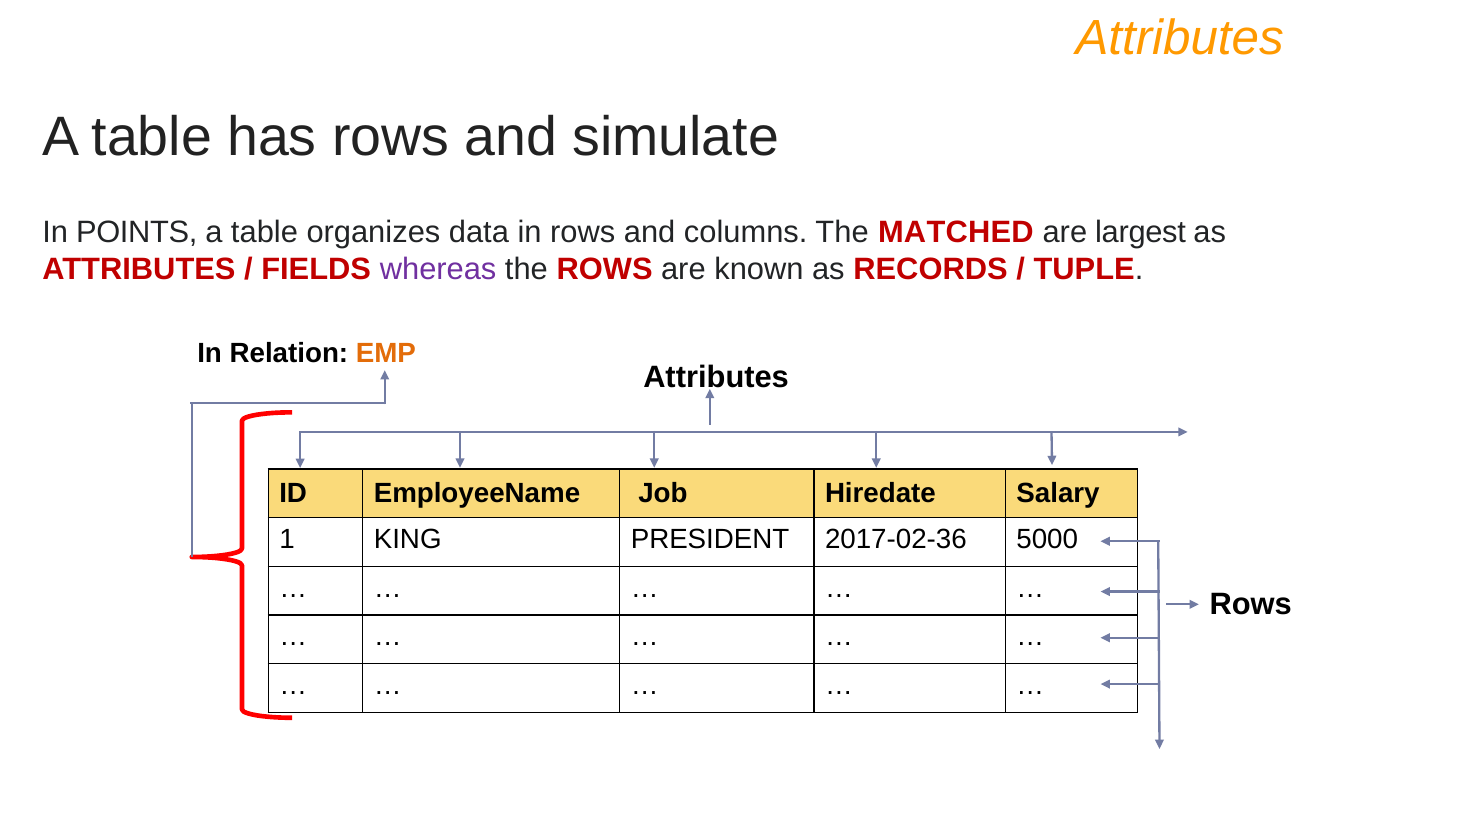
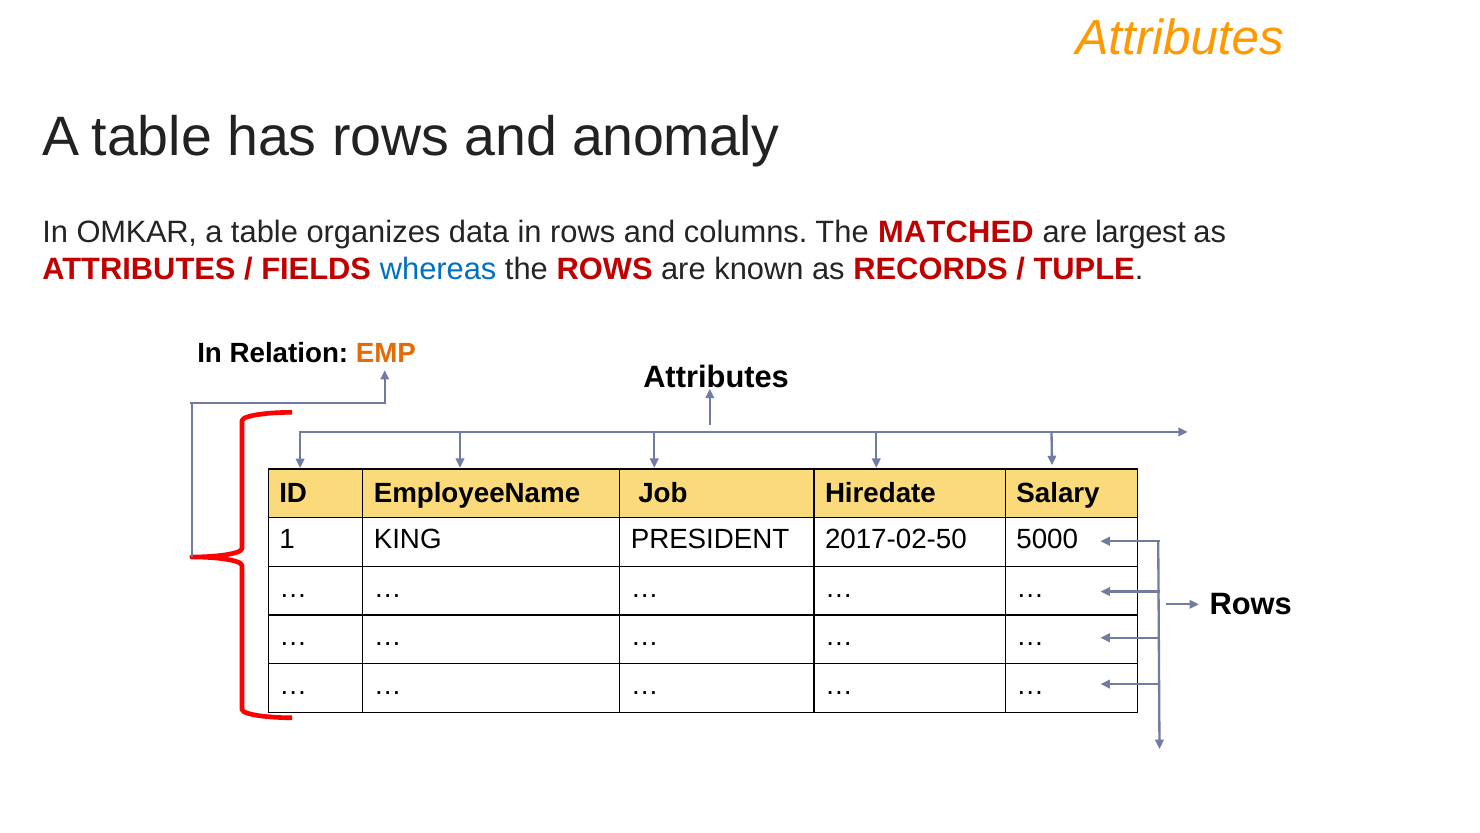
simulate: simulate -> anomaly
POINTS: POINTS -> OMKAR
whereas colour: purple -> blue
2017-02-36: 2017-02-36 -> 2017-02-50
